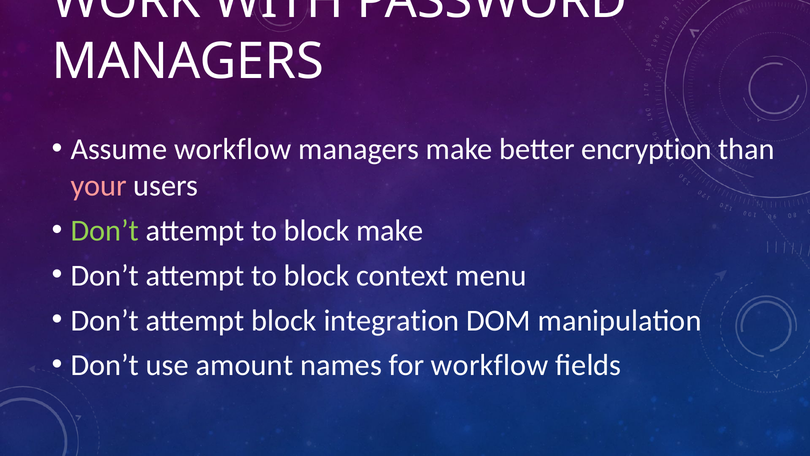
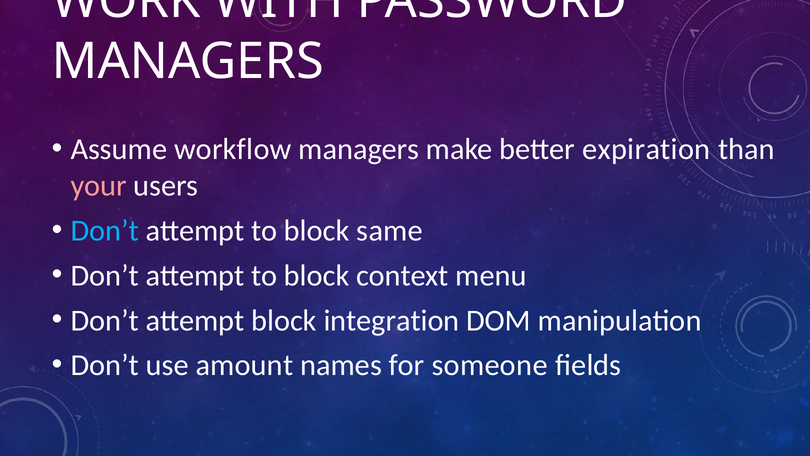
encryption: encryption -> expiration
Don’t at (105, 230) colour: light green -> light blue
block make: make -> same
for workflow: workflow -> someone
